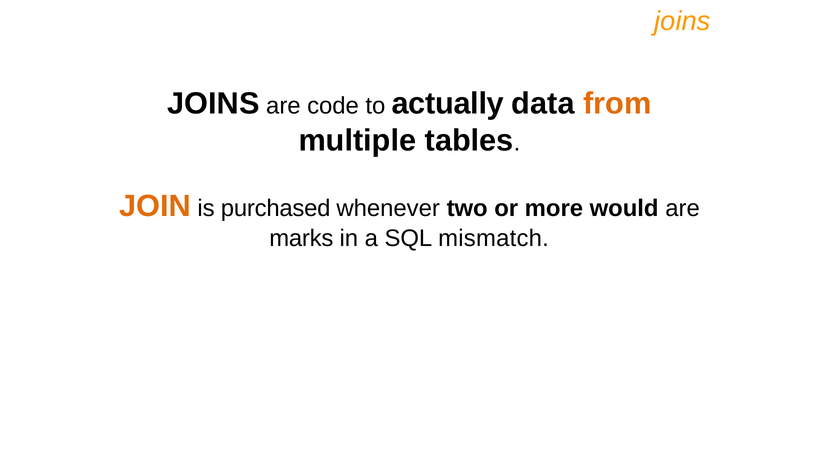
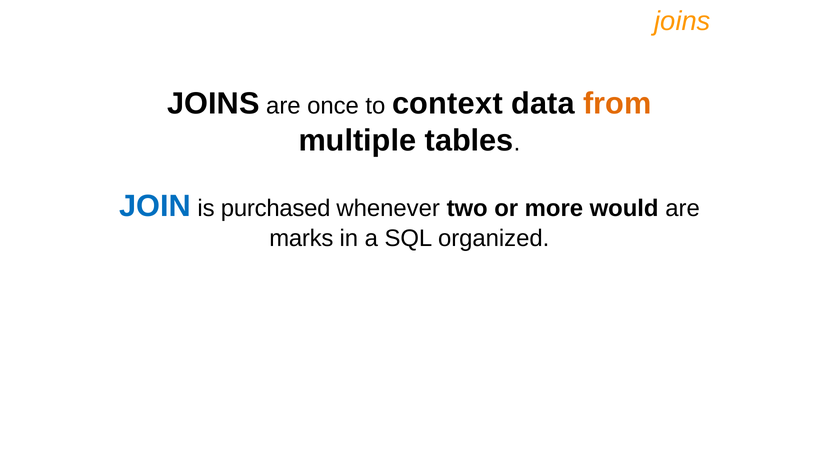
code: code -> once
actually: actually -> context
JOIN colour: orange -> blue
mismatch: mismatch -> organized
